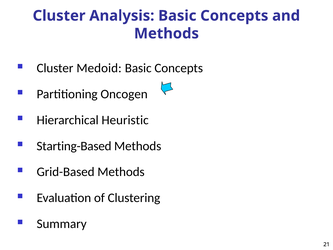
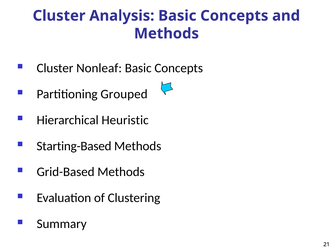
Medoid: Medoid -> Nonleaf
Oncogen: Oncogen -> Grouped
